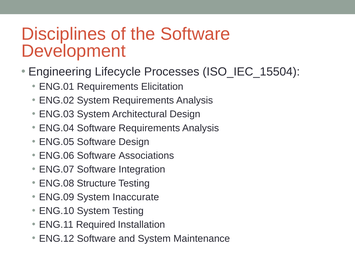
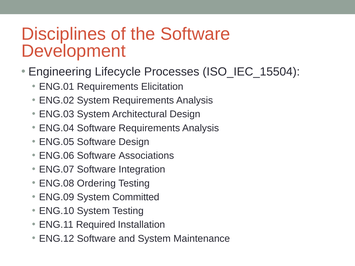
Structure: Structure -> Ordering
Inaccurate: Inaccurate -> Committed
